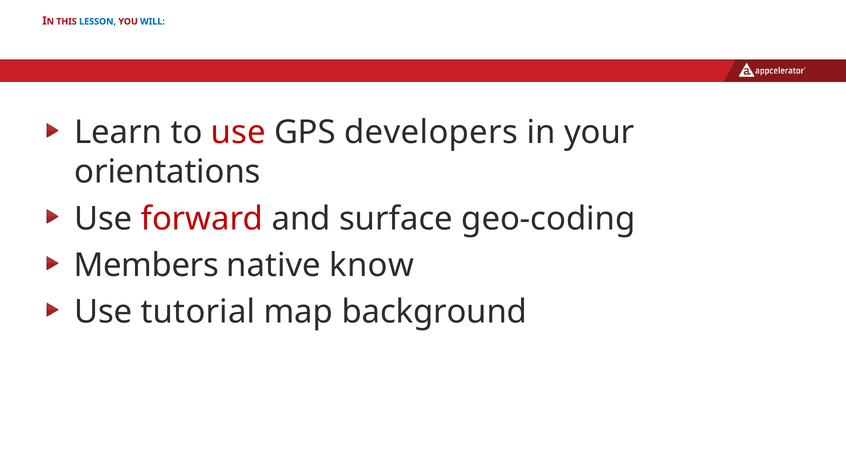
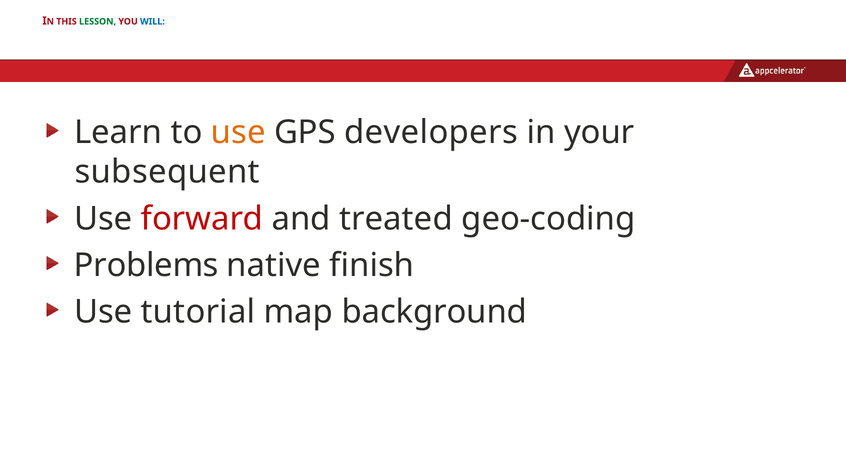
LESSON colour: blue -> green
use at (238, 133) colour: red -> orange
orientations: orientations -> subsequent
surface: surface -> treated
Members: Members -> Problems
know: know -> finish
